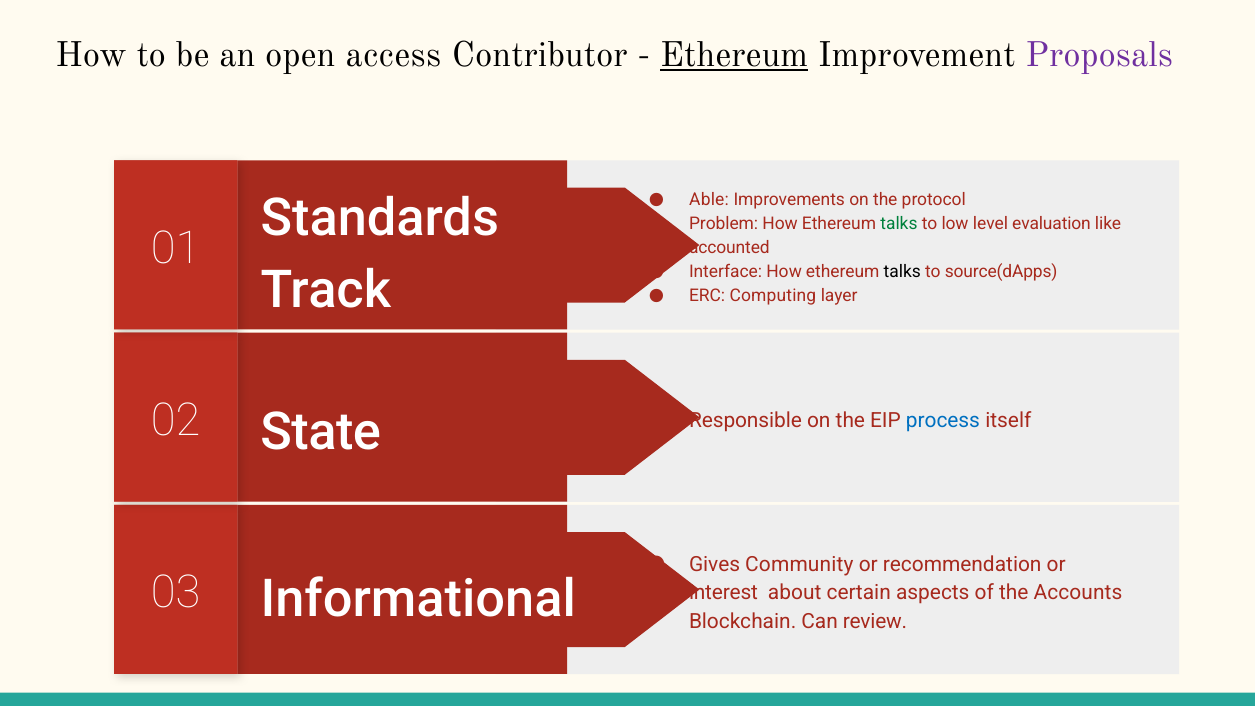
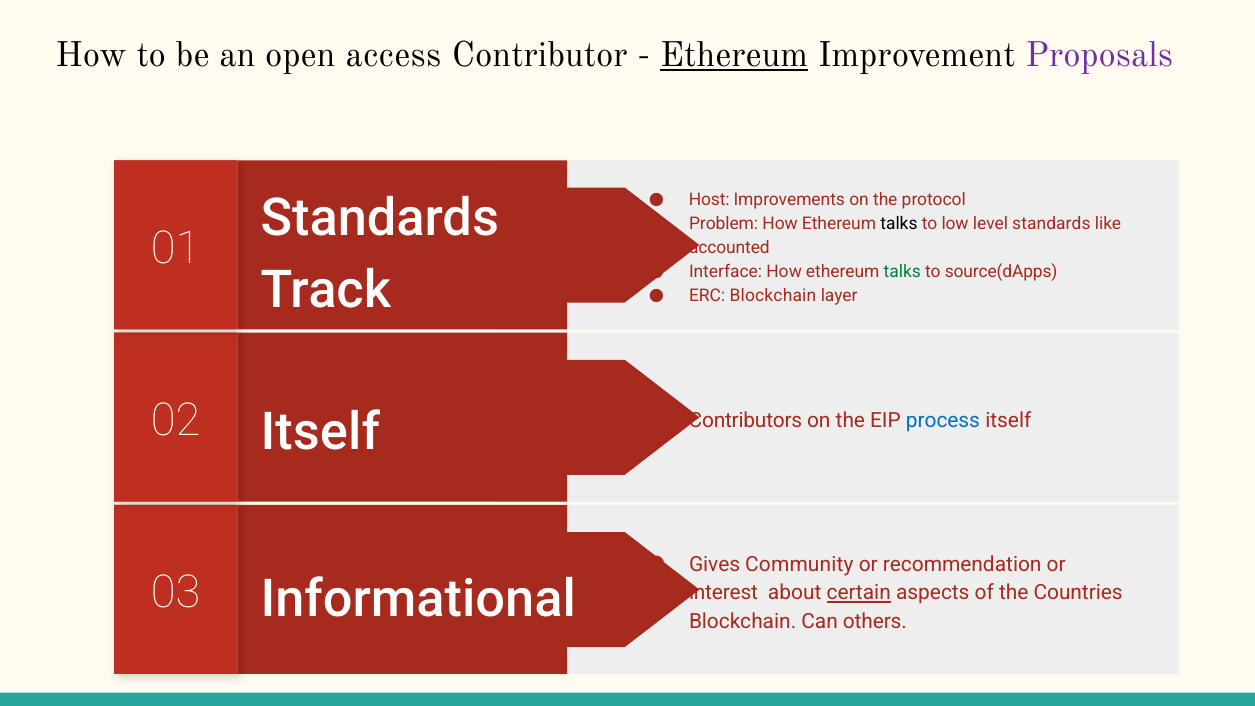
Able: Able -> Host
talks at (899, 224) colour: green -> black
level evaluation: evaluation -> standards
talks at (902, 272) colour: black -> green
ERC Computing: Computing -> Blockchain
Responsible: Responsible -> Contributors
State at (321, 432): State -> Itself
certain underline: none -> present
Accounts: Accounts -> Countries
review: review -> others
